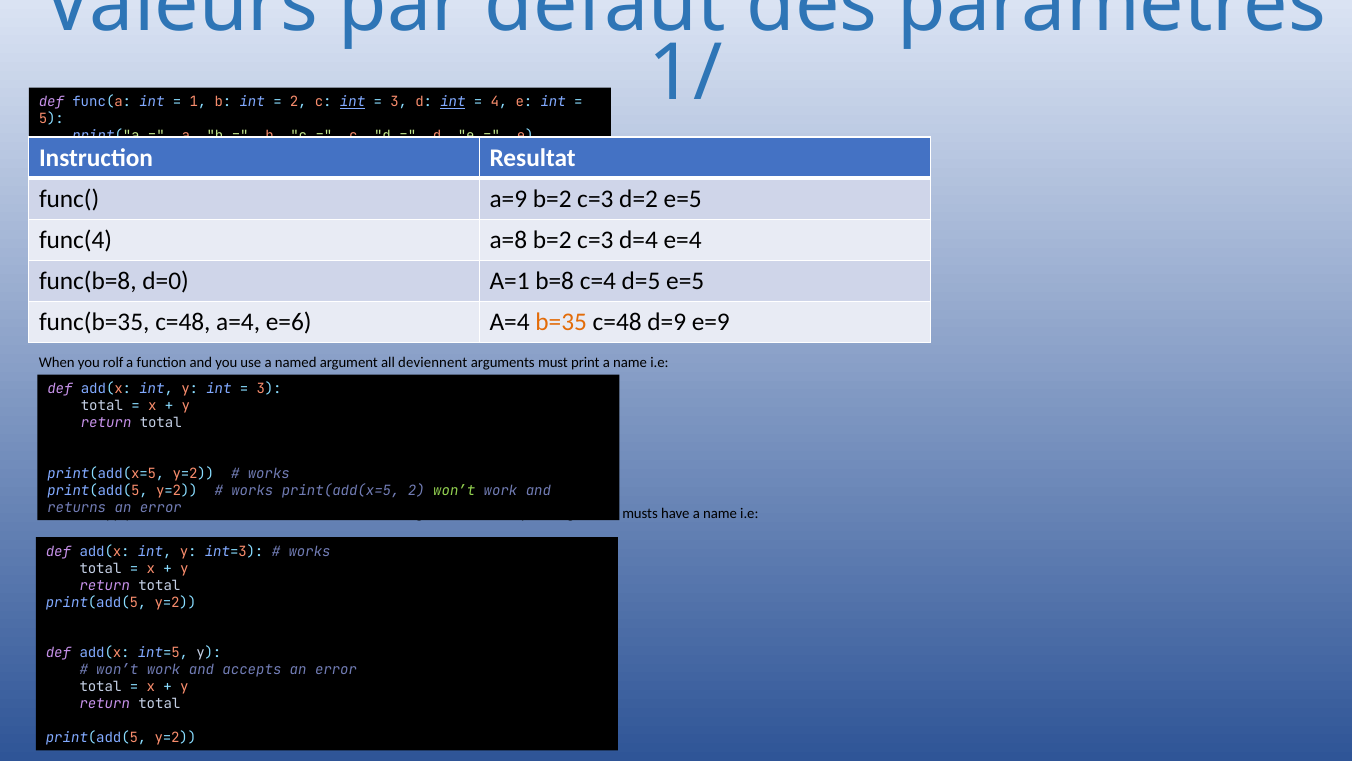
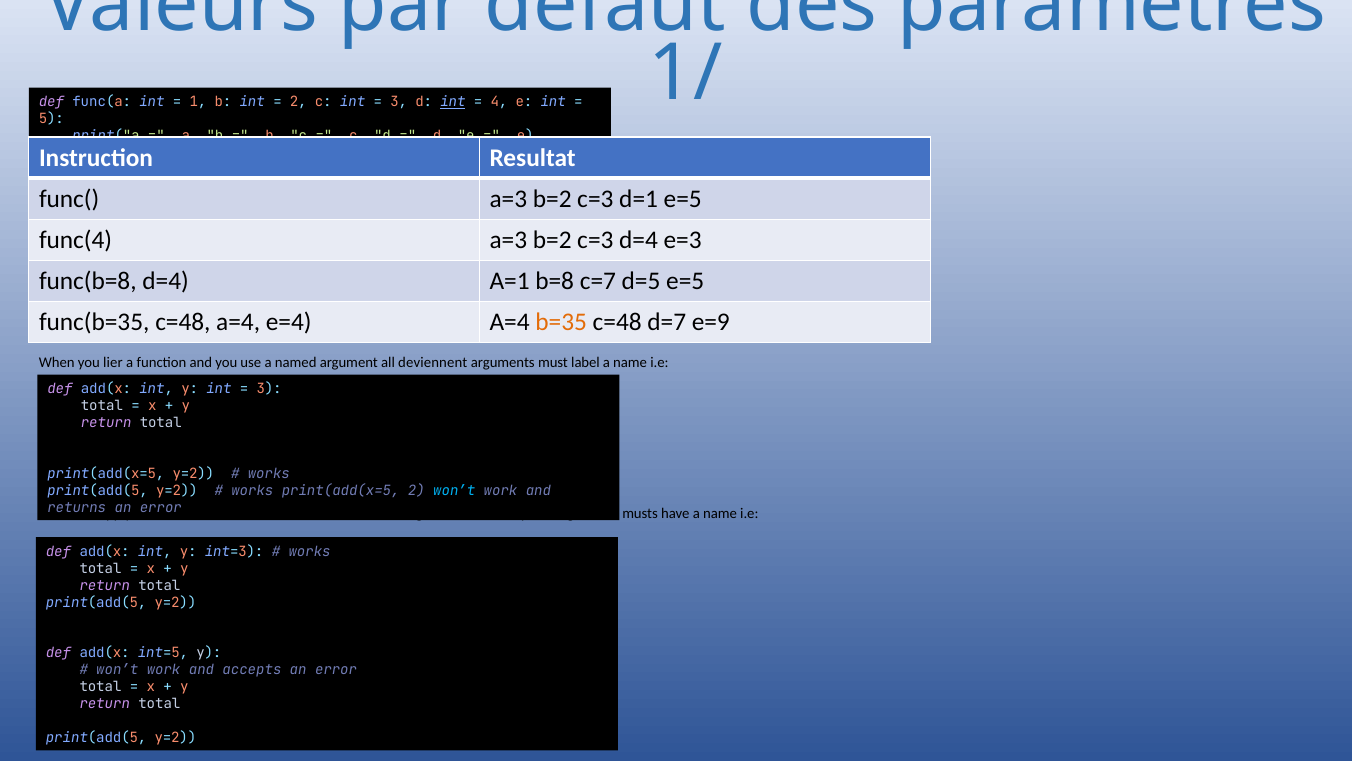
int at (353, 102) underline: present -> none
func( a=9: a=9 -> a=3
d=2: d=2 -> d=1
func(4 a=8: a=8 -> a=3
e=4: e=4 -> e=3
func(b=8 d=0: d=0 -> d=4
c=4: c=4 -> c=7
e=6: e=6 -> e=4
d=9: d=9 -> d=7
rolf: rolf -> lier
print: print -> label
won’t at (454, 490) colour: light green -> light blue
